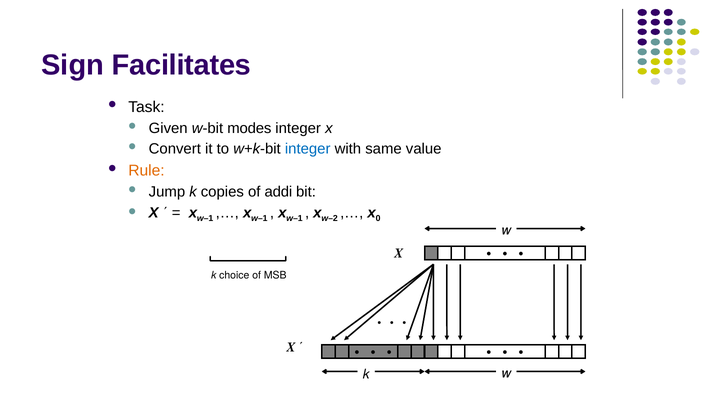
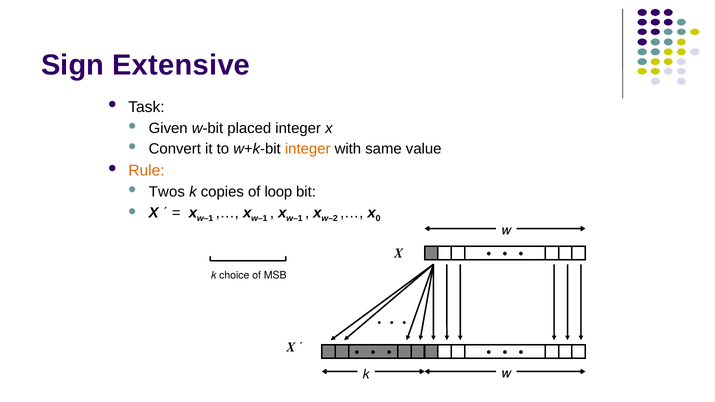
Facilitates: Facilitates -> Extensive
modes: modes -> placed
integer at (308, 149) colour: blue -> orange
Jump: Jump -> Twos
addi: addi -> loop
